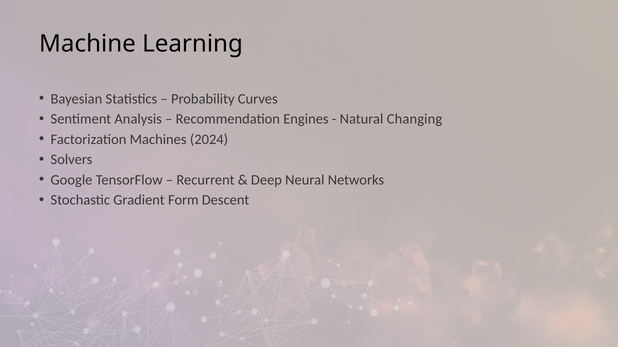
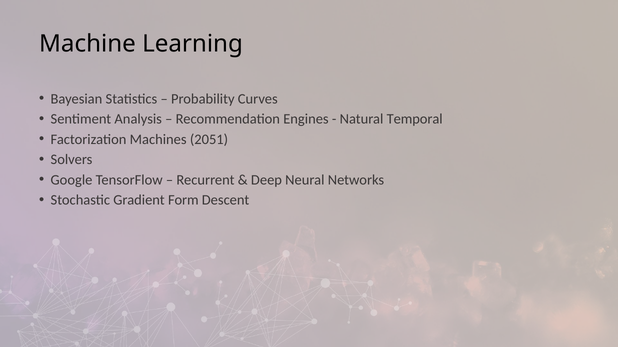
Changing: Changing -> Temporal
2024: 2024 -> 2051
